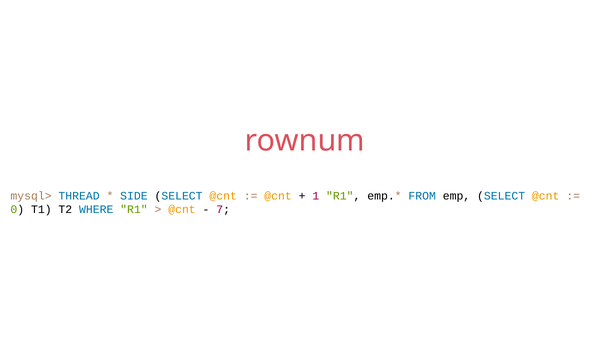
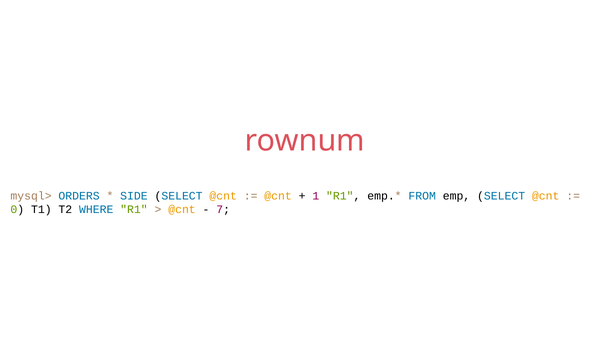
THREAD: THREAD -> ORDERS
